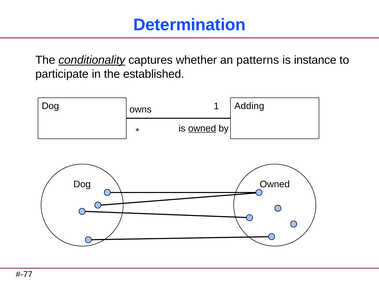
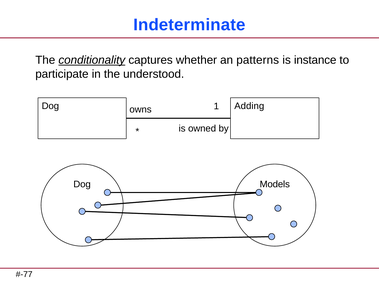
Determination: Determination -> Indeterminate
established: established -> understood
owned at (202, 129) underline: present -> none
Dog Owned: Owned -> Models
